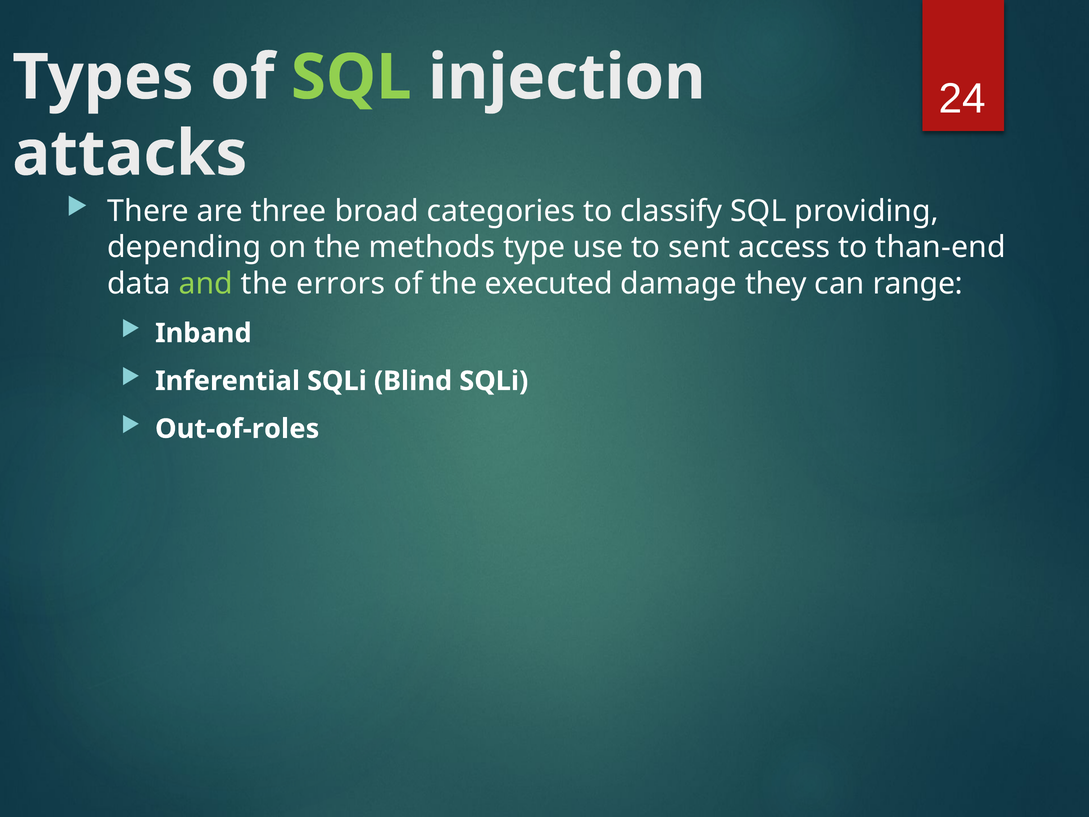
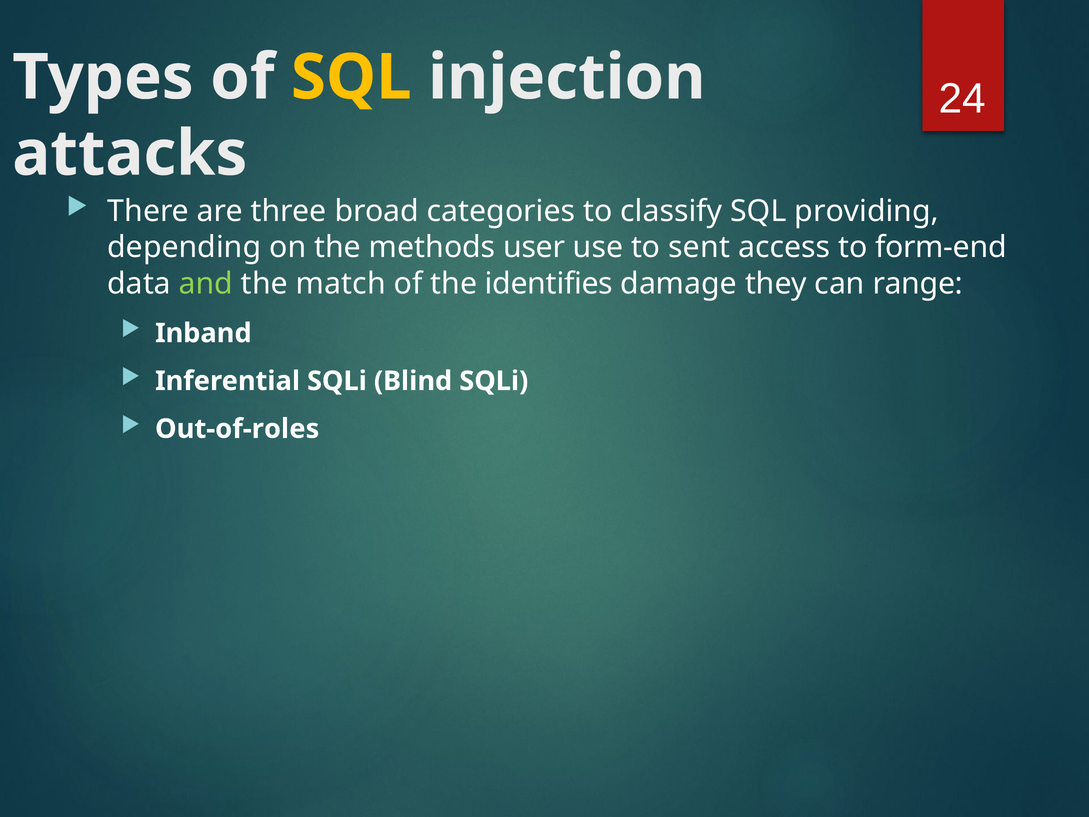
SQL at (351, 77) colour: light green -> yellow
type: type -> user
than-end: than-end -> form-end
errors: errors -> match
executed: executed -> identifies
